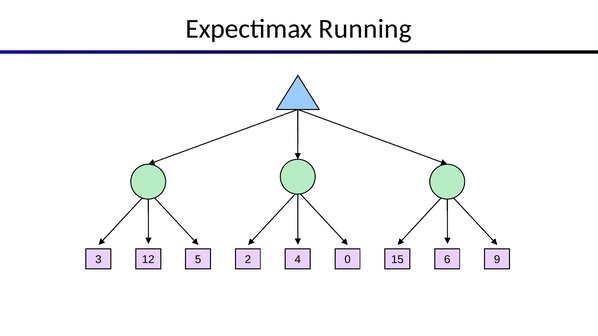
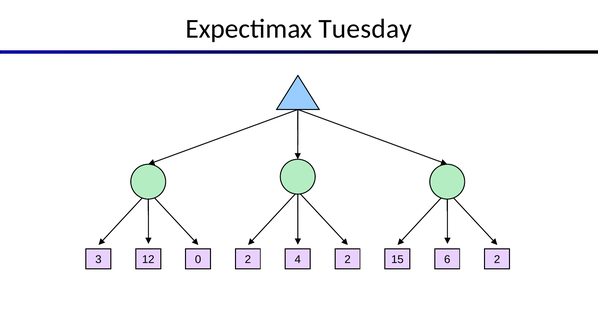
Running: Running -> Tuesday
5: 5 -> 0
4 0: 0 -> 2
6 9: 9 -> 2
